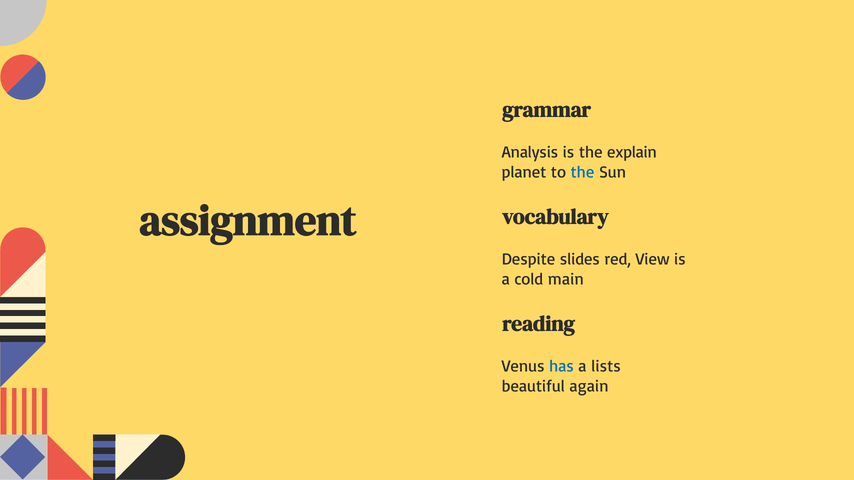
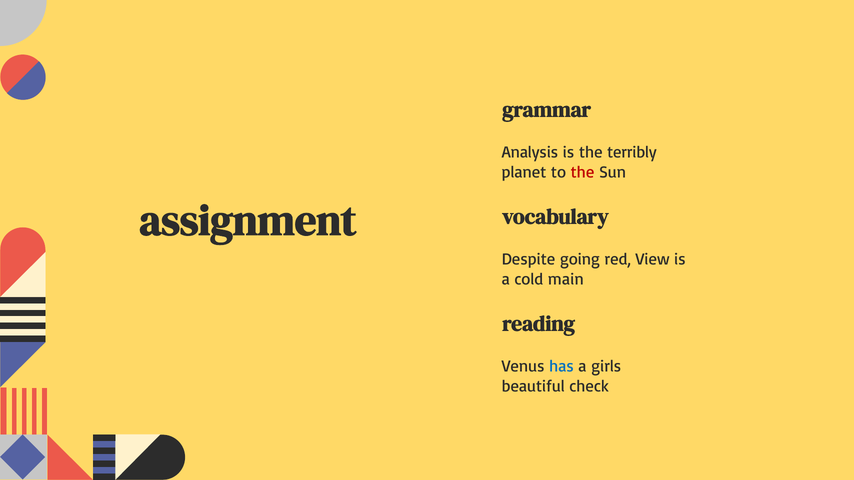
explain: explain -> terribly
the at (583, 172) colour: blue -> red
slides: slides -> going
lists: lists -> girls
again: again -> check
